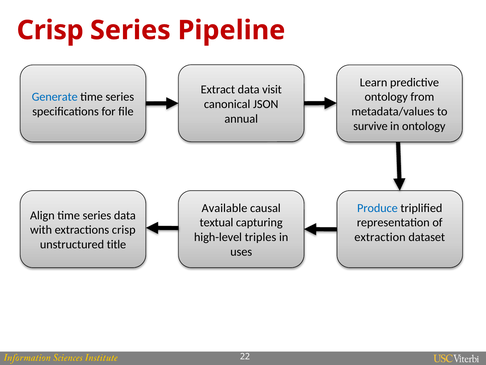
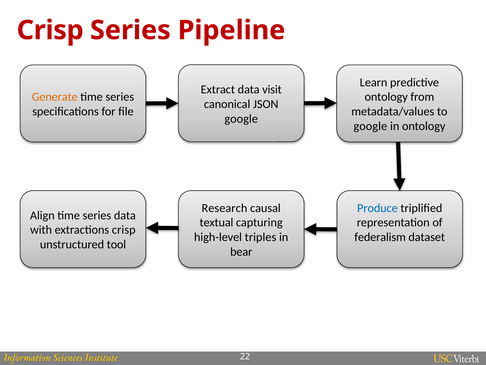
Generate colour: blue -> orange
annual at (241, 119): annual -> google
survive at (370, 126): survive -> google
Available: Available -> Research
extraction: extraction -> federalism
title: title -> tool
uses: uses -> bear
